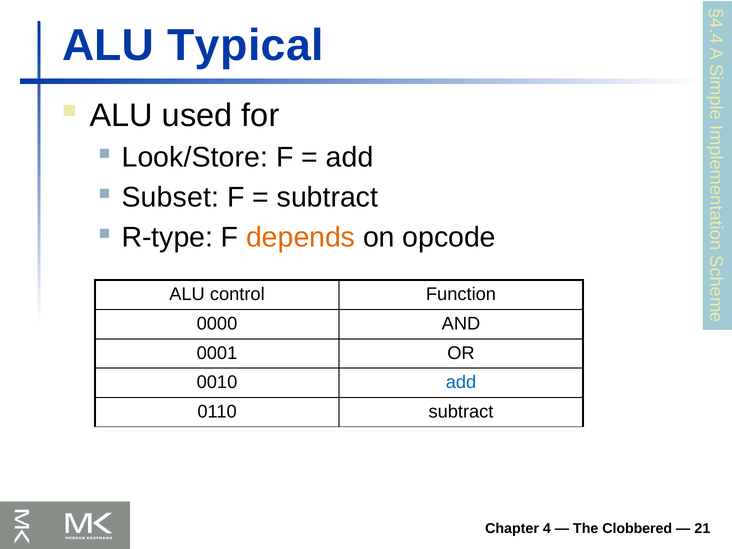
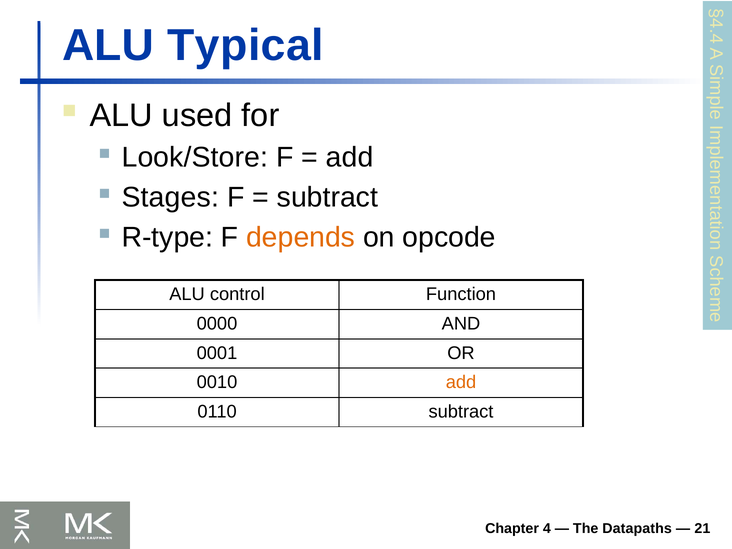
Subset: Subset -> Stages
add at (461, 382) colour: blue -> orange
Clobbered: Clobbered -> Datapaths
